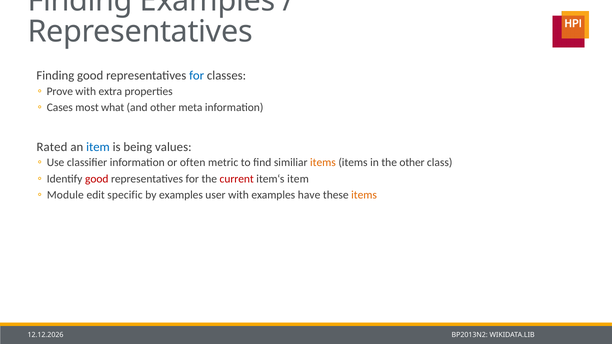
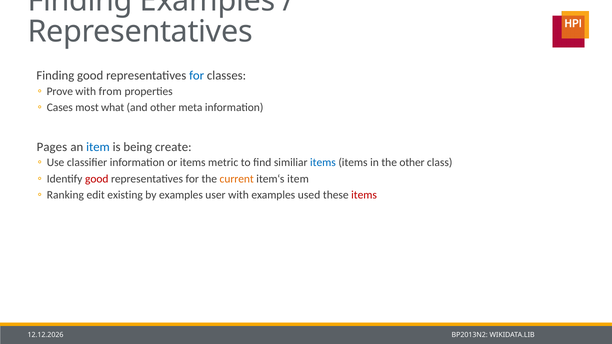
extra: extra -> from
Rated: Rated -> Pages
values: values -> create
or often: often -> items
items at (323, 163) colour: orange -> blue
current colour: red -> orange
Module: Module -> Ranking
specific: specific -> existing
have: have -> used
items at (364, 195) colour: orange -> red
